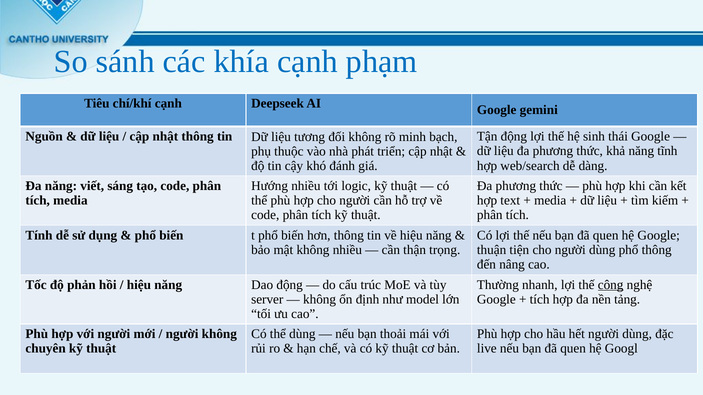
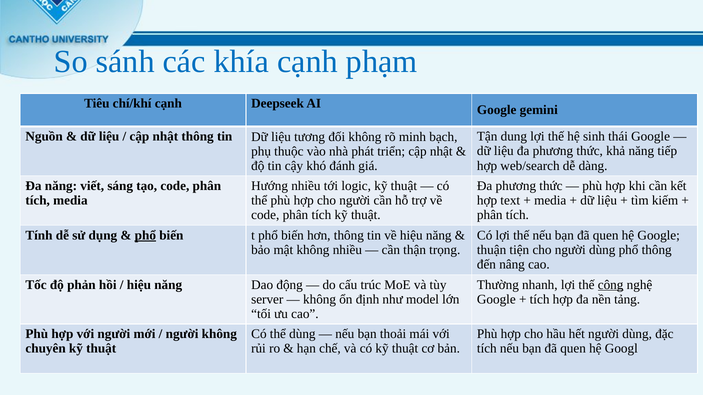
Tận động: động -> dung
tĩnh: tĩnh -> tiếp
phổ at (145, 236) underline: none -> present
live at (487, 349): live -> tích
